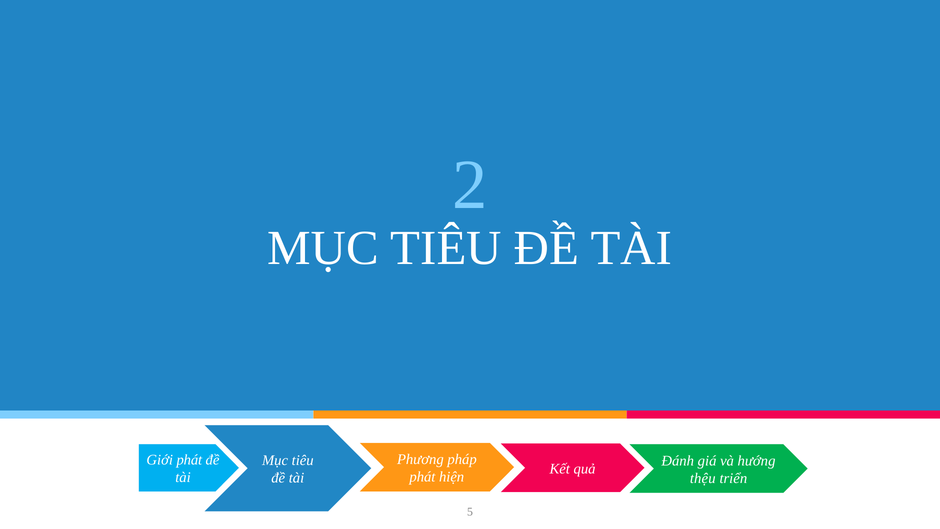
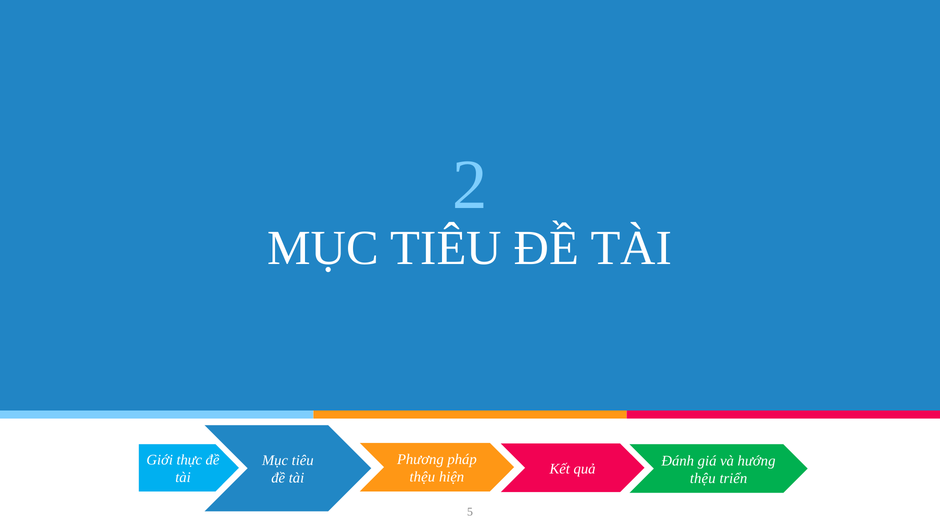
Giới phát: phát -> thực
phát at (422, 477): phát -> thệu
